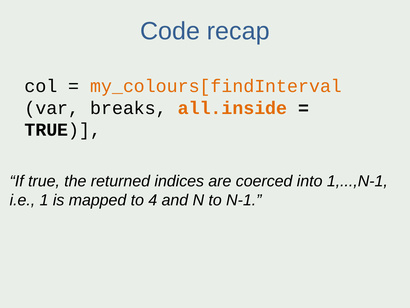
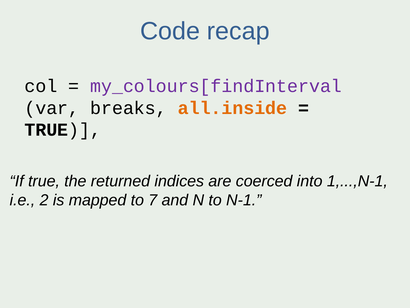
my_colours[findInterval colour: orange -> purple
1: 1 -> 2
4: 4 -> 7
